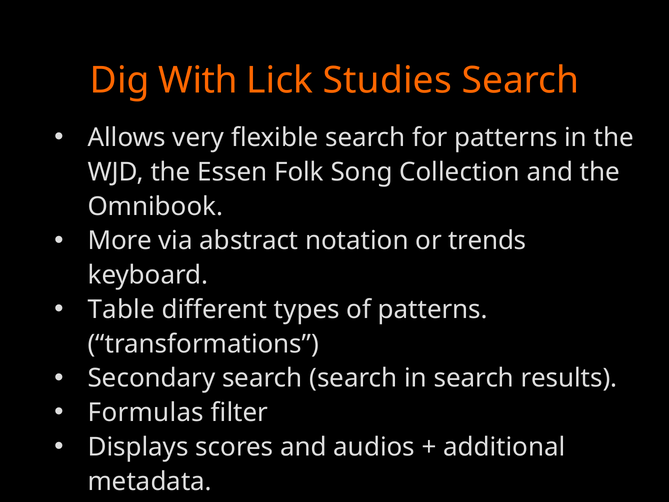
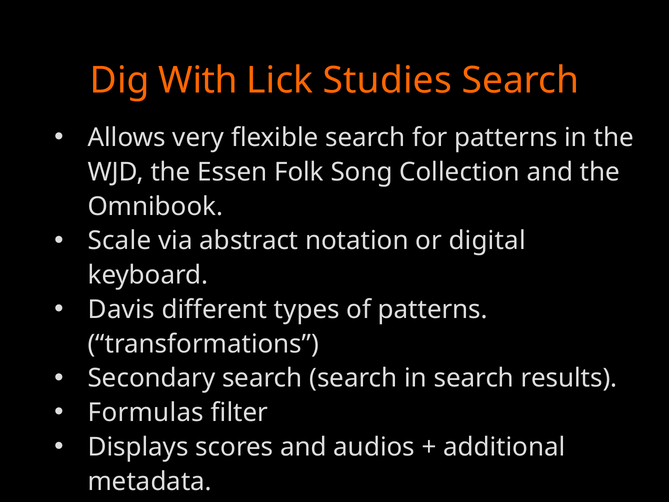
More: More -> Scale
trends: trends -> digital
Table: Table -> Davis
